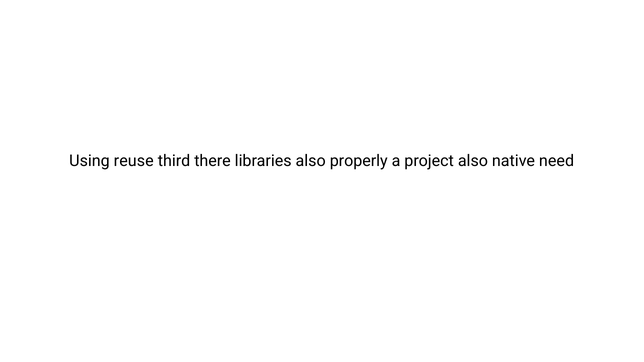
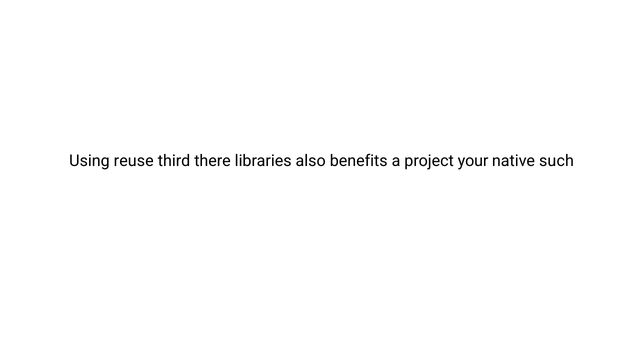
properly: properly -> benefits
project also: also -> your
need: need -> such
